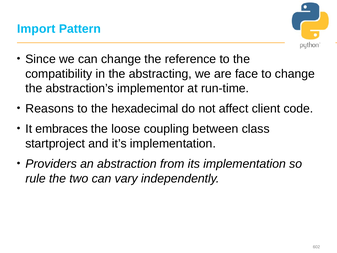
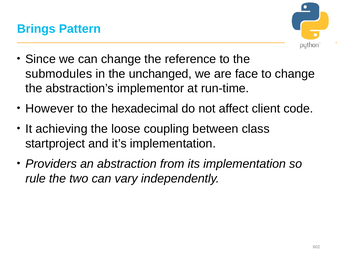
Import: Import -> Brings
compatibility: compatibility -> submodules
abstracting: abstracting -> unchanged
Reasons: Reasons -> However
embraces: embraces -> achieving
